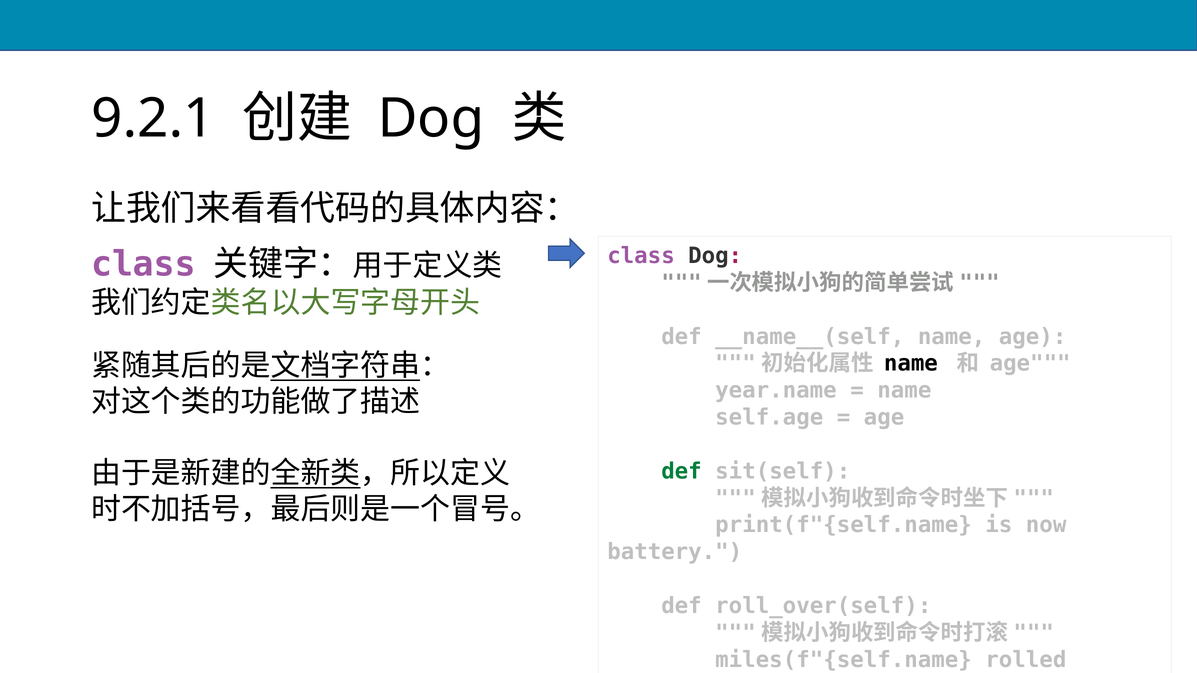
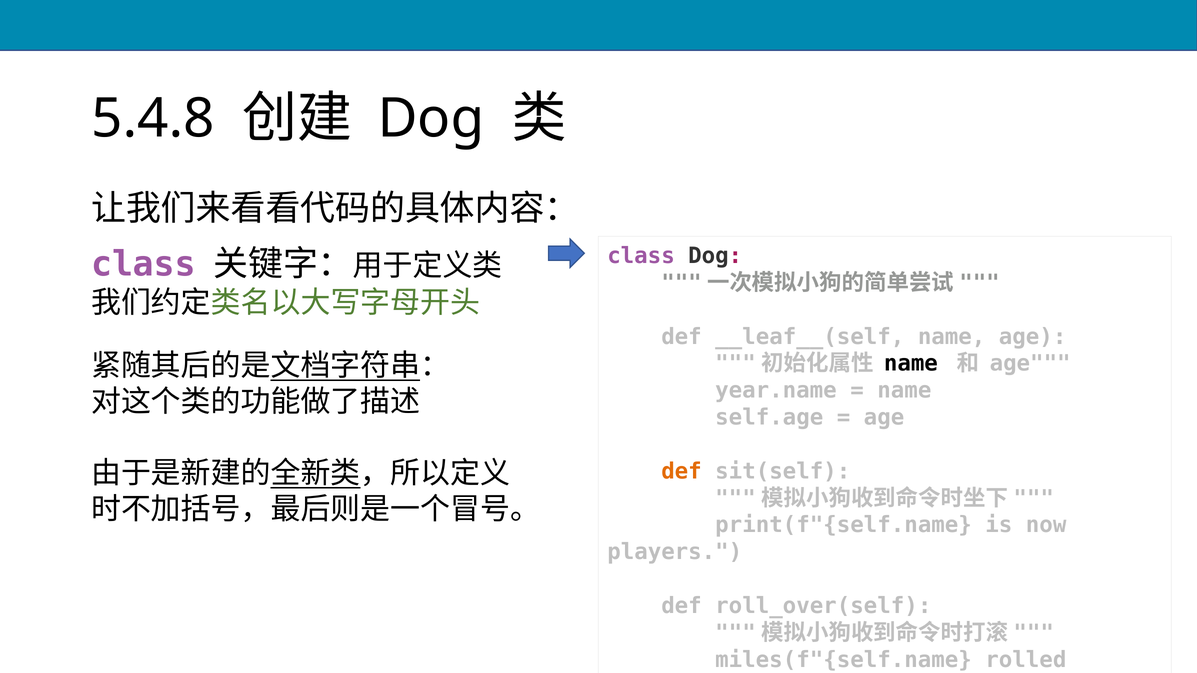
9.2.1: 9.2.1 -> 5.4.8
__name__(self: __name__(self -> __leaf__(self
def at (681, 471) colour: green -> orange
battery: battery -> players
